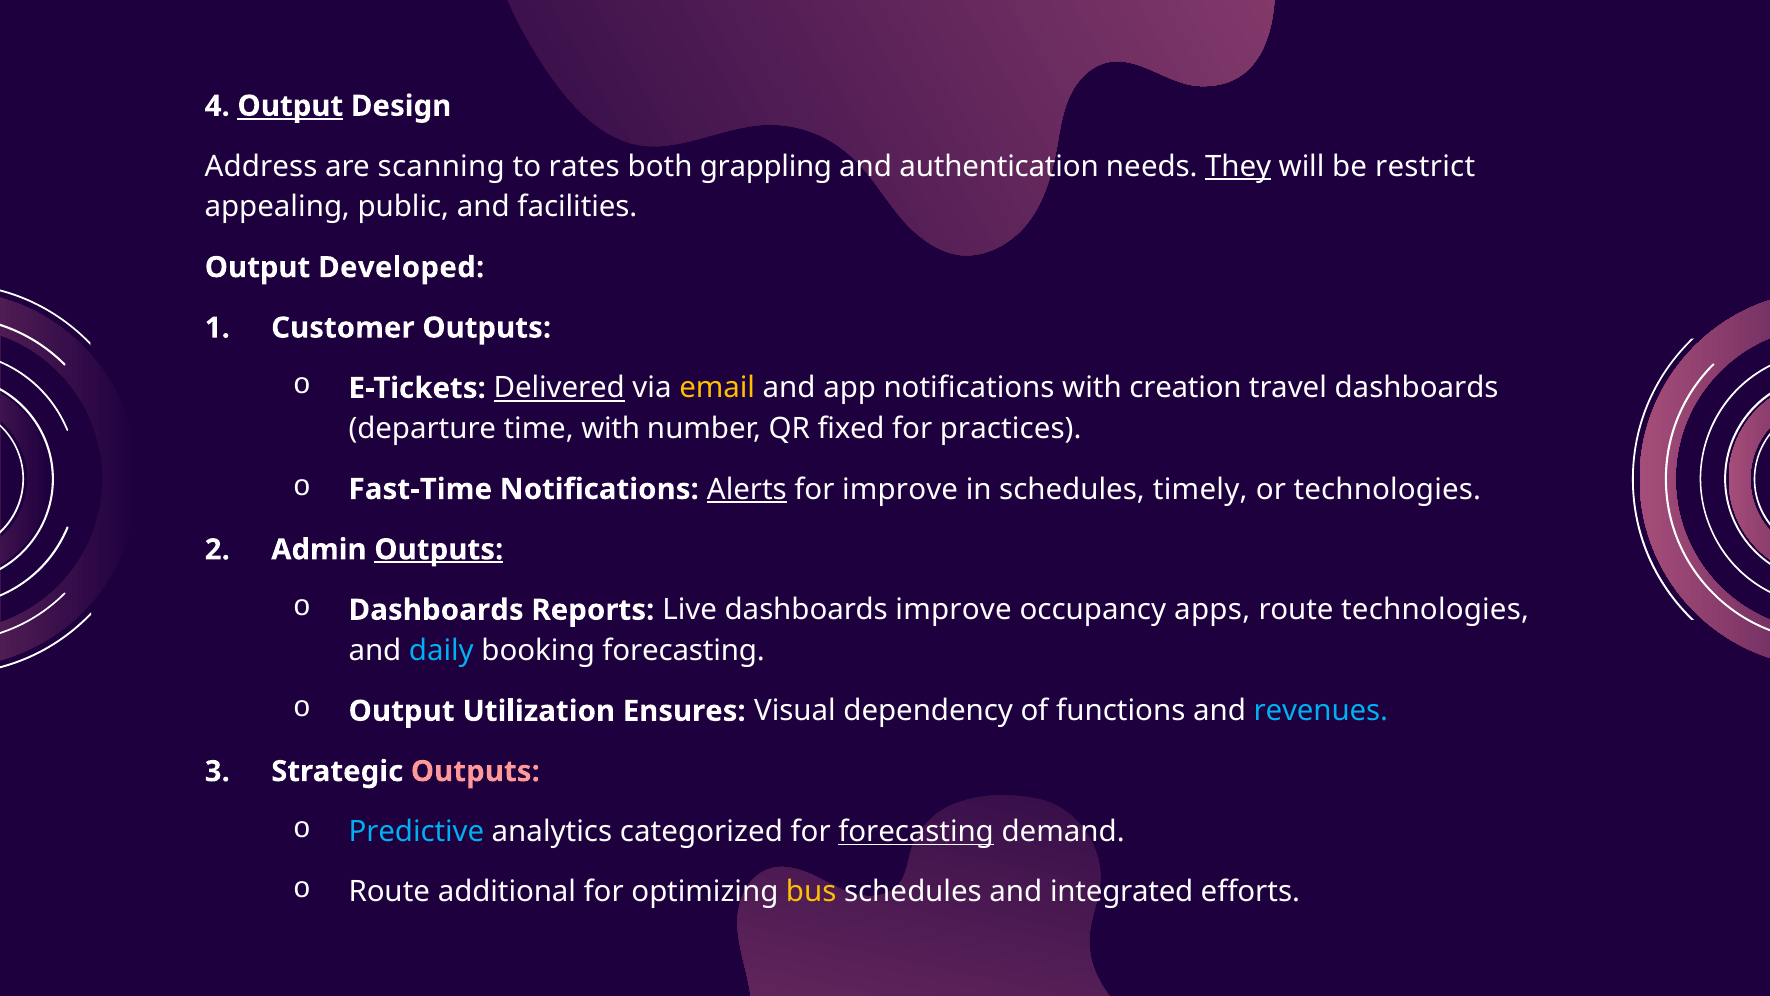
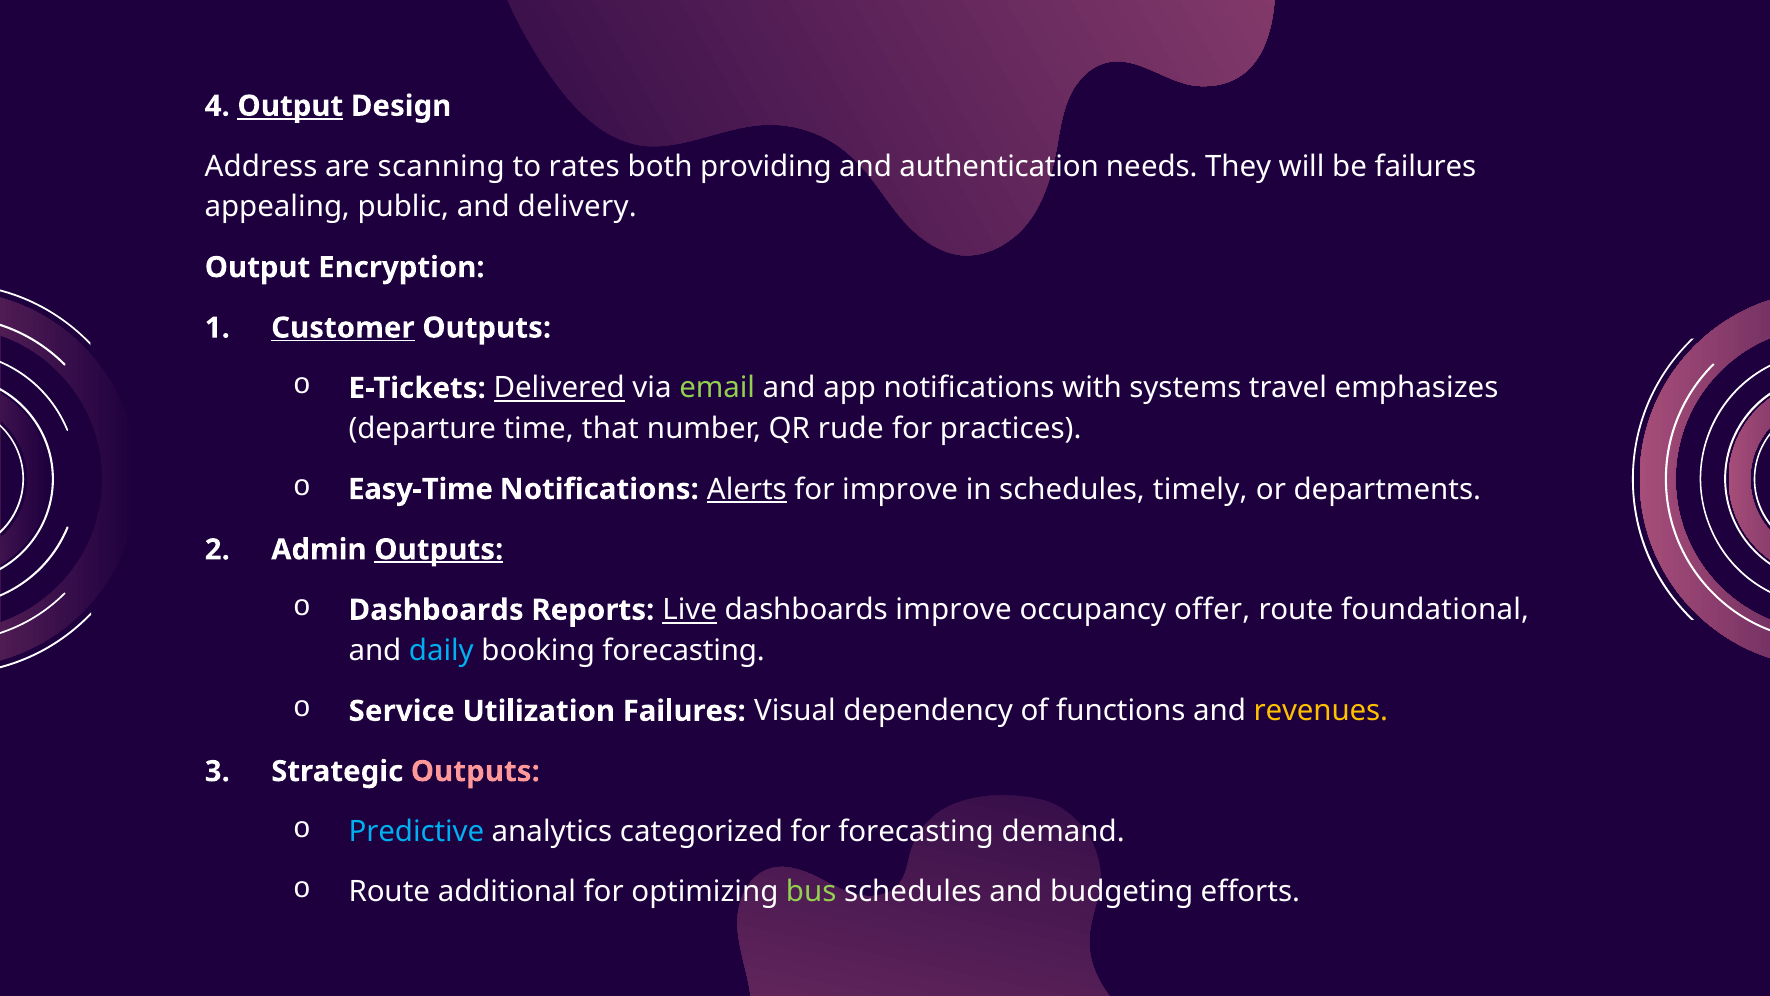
grappling: grappling -> providing
They underline: present -> none
be restrict: restrict -> failures
facilities: facilities -> delivery
Developed: Developed -> Encryption
Customer underline: none -> present
email colour: yellow -> light green
creation: creation -> systems
travel dashboards: dashboards -> emphasizes
time with: with -> that
fixed: fixed -> rude
Fast-Time: Fast-Time -> Easy-Time
or technologies: technologies -> departments
Live underline: none -> present
apps: apps -> offer
route technologies: technologies -> foundational
Output at (402, 711): Output -> Service
Utilization Ensures: Ensures -> Failures
revenues colour: light blue -> yellow
forecasting at (916, 832) underline: present -> none
bus colour: yellow -> light green
integrated: integrated -> budgeting
